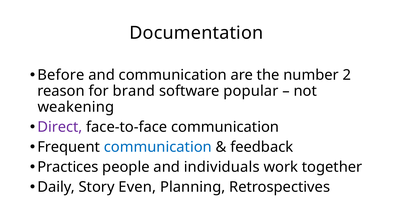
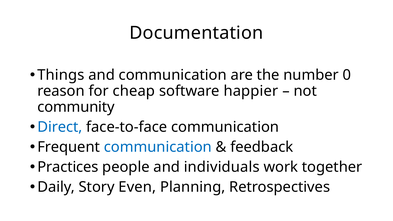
Before: Before -> Things
2: 2 -> 0
brand: brand -> cheap
popular: popular -> happier
weakening: weakening -> community
Direct colour: purple -> blue
